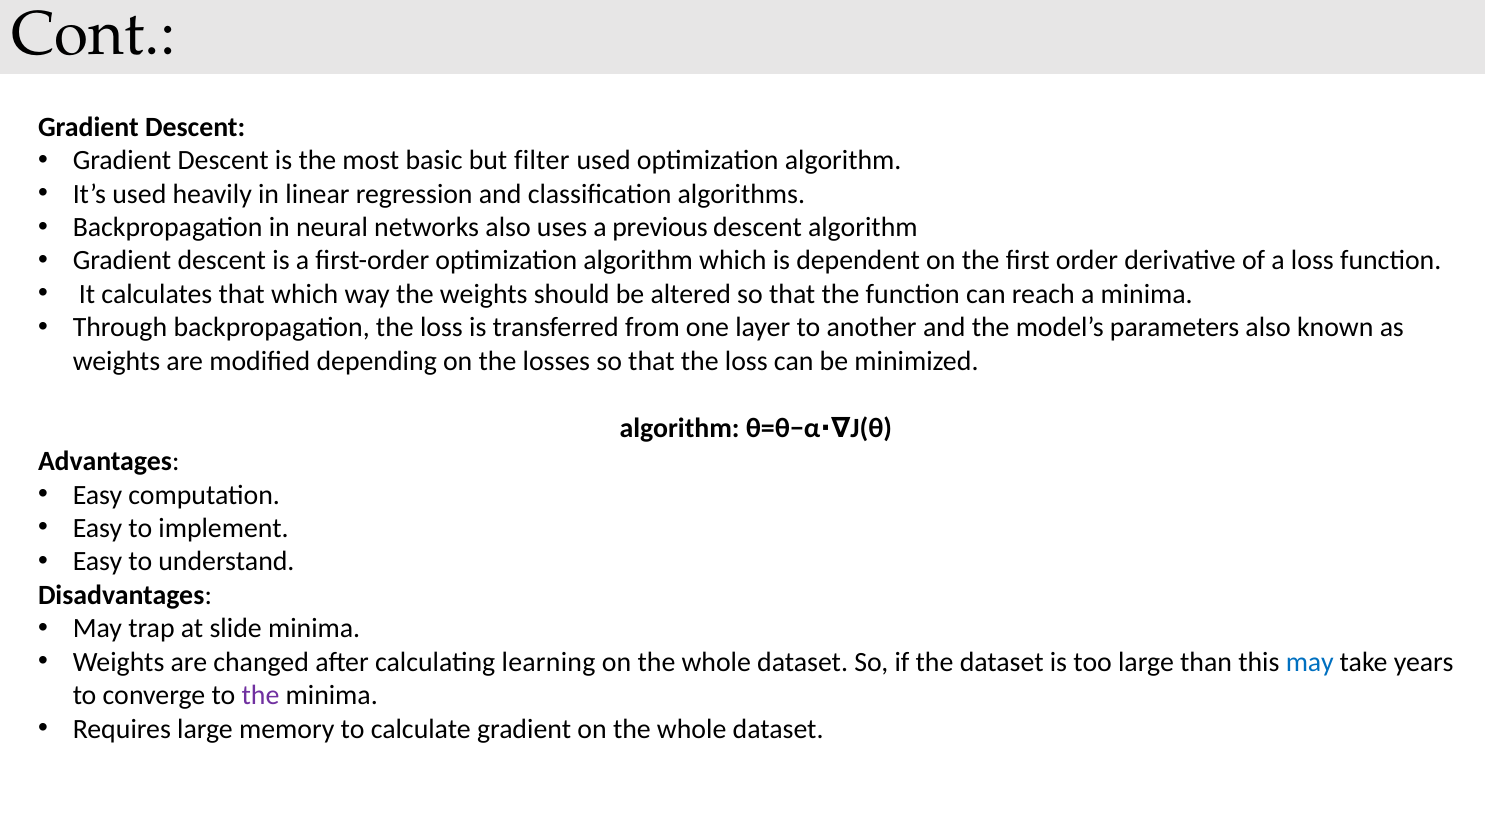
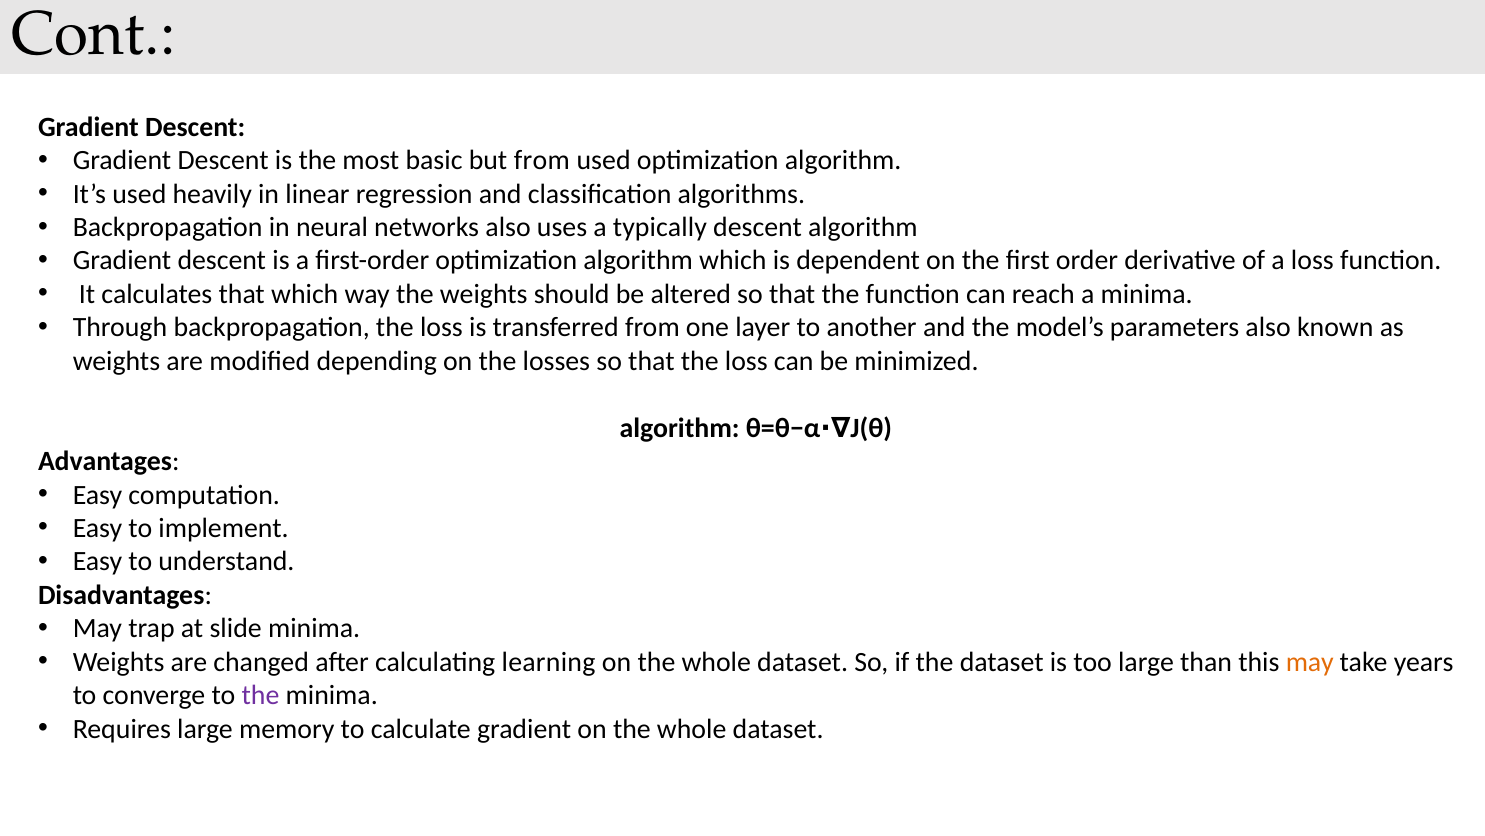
but filter: filter -> from
previous: previous -> typically
may at (1310, 661) colour: blue -> orange
